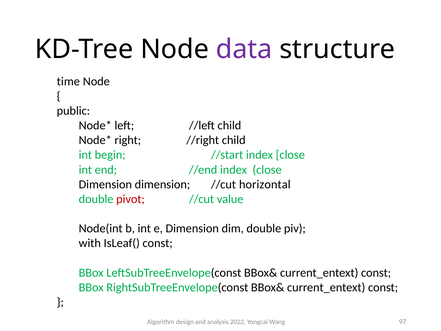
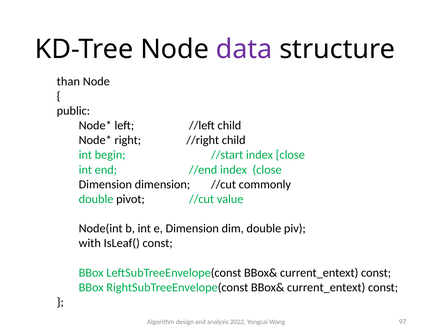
time: time -> than
horizontal: horizontal -> commonly
pivot colour: red -> black
